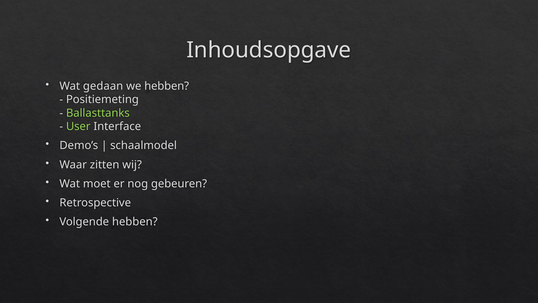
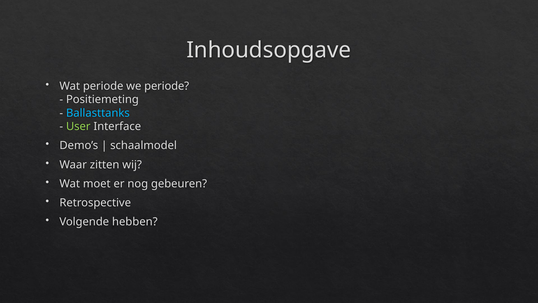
Wat gedaan: gedaan -> periode
we hebben: hebben -> periode
Ballasttanks colour: light green -> light blue
